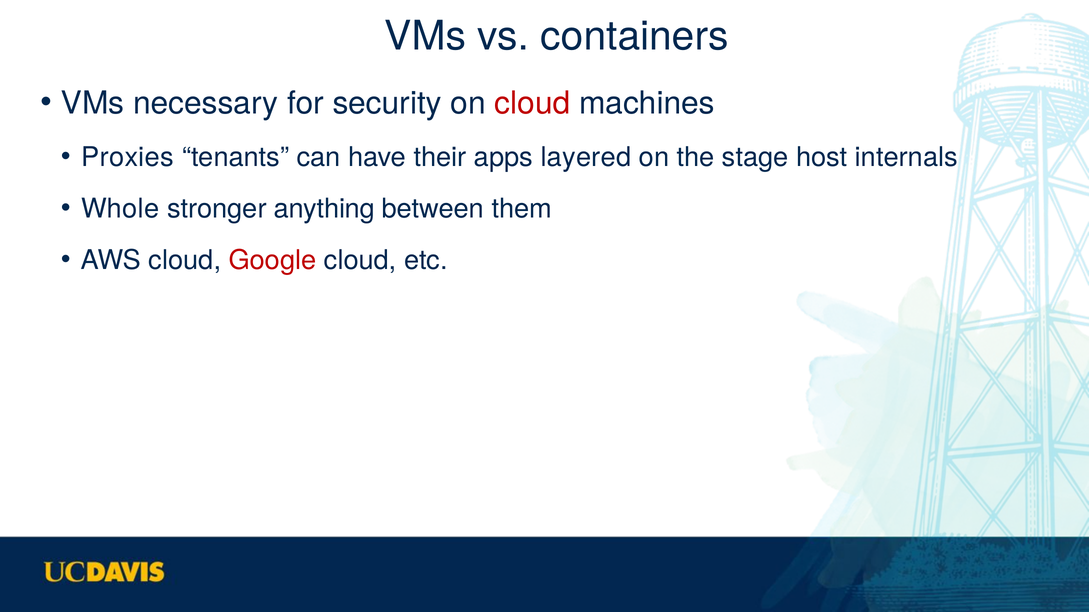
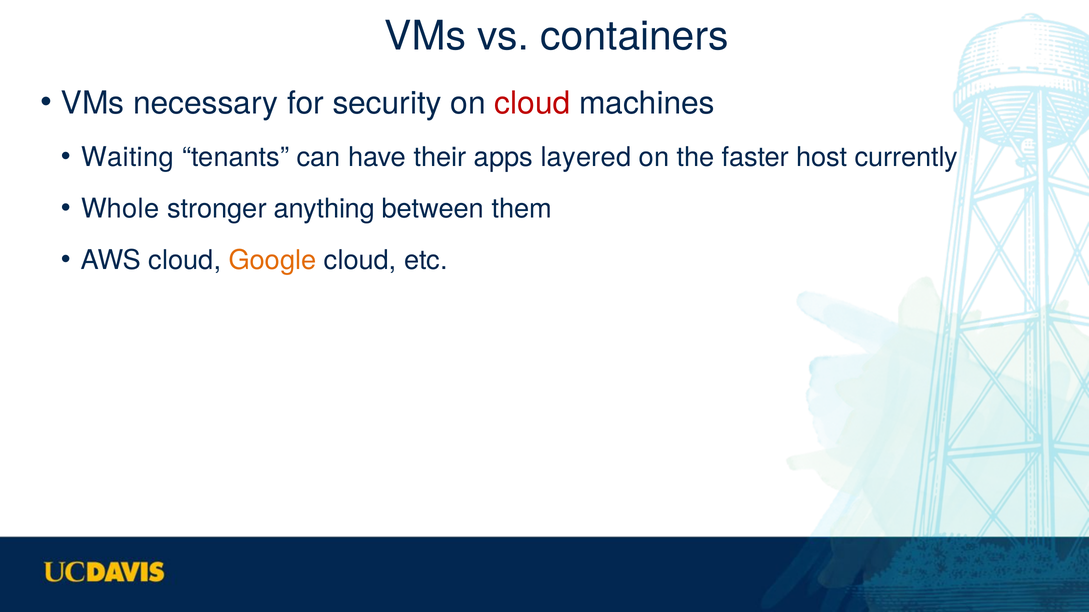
Proxies: Proxies -> Waiting
stage: stage -> faster
internals: internals -> currently
Google colour: red -> orange
